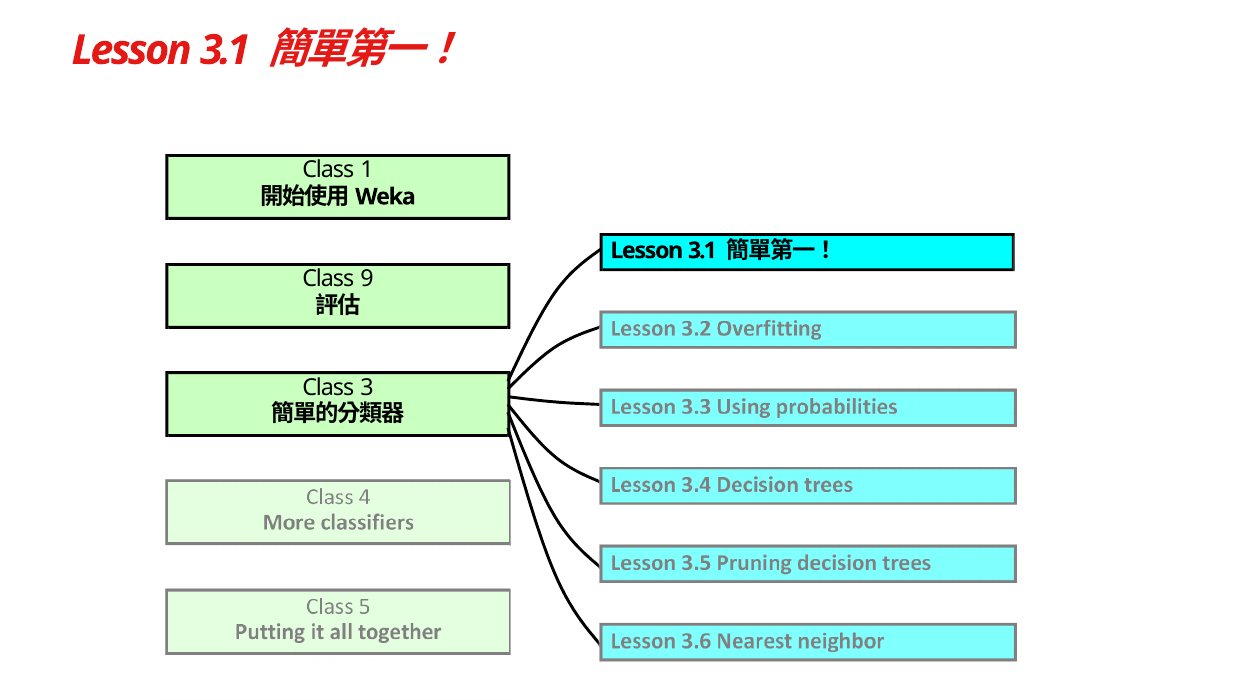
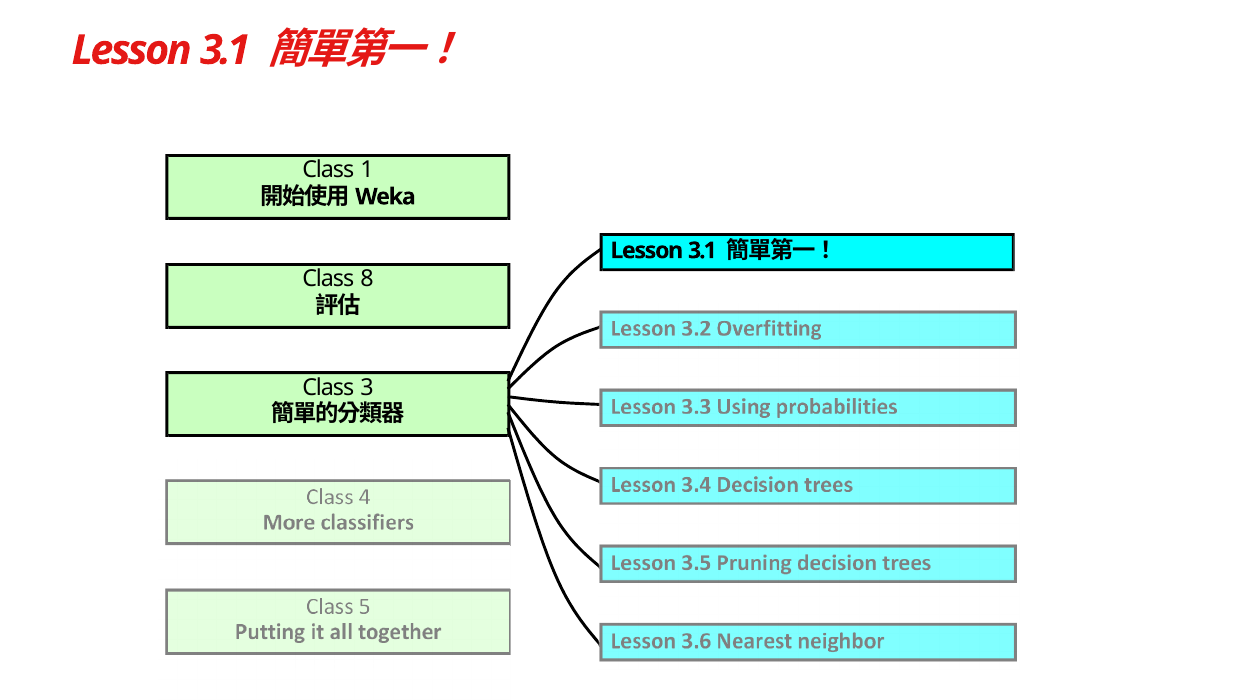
9: 9 -> 8
